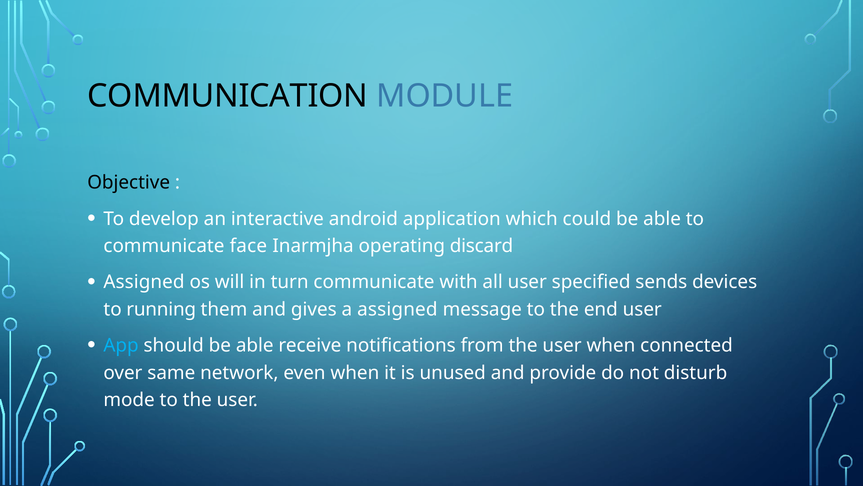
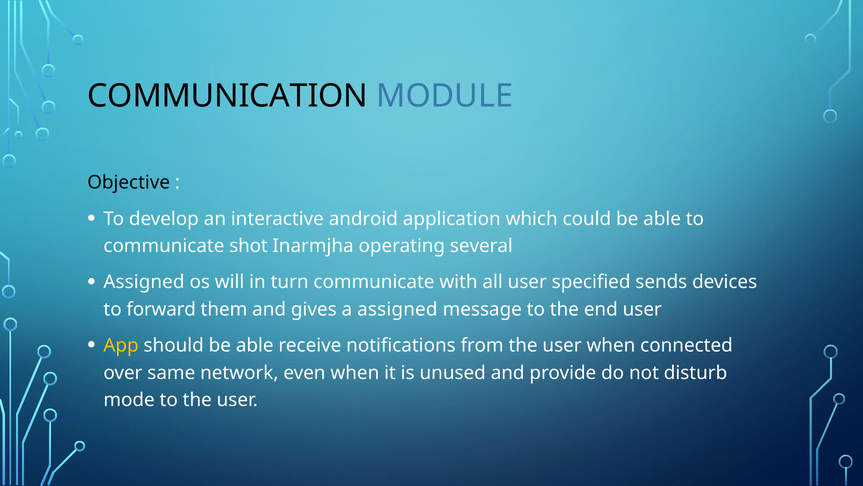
face: face -> shot
discard: discard -> several
running: running -> forward
App colour: light blue -> yellow
